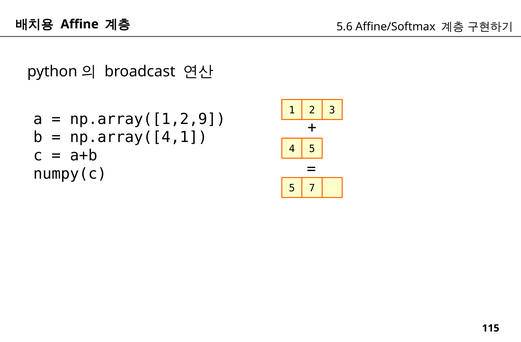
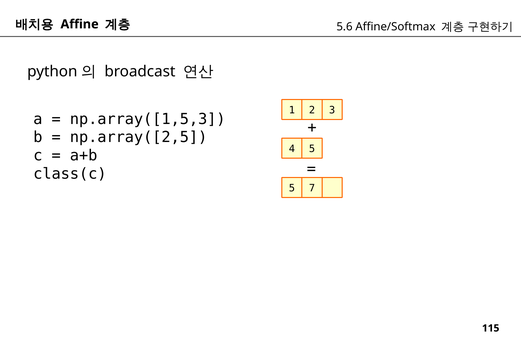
np.array([1,2,9: np.array([1,2,9 -> np.array([1,5,3
np.array([4,1: np.array([4,1 -> np.array([2,5
numpy(c: numpy(c -> class(c
